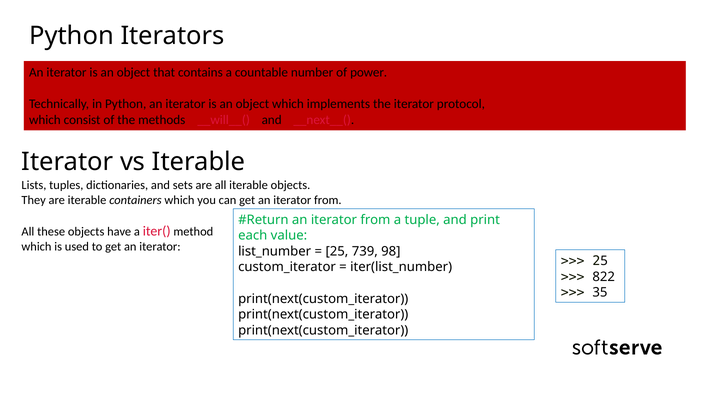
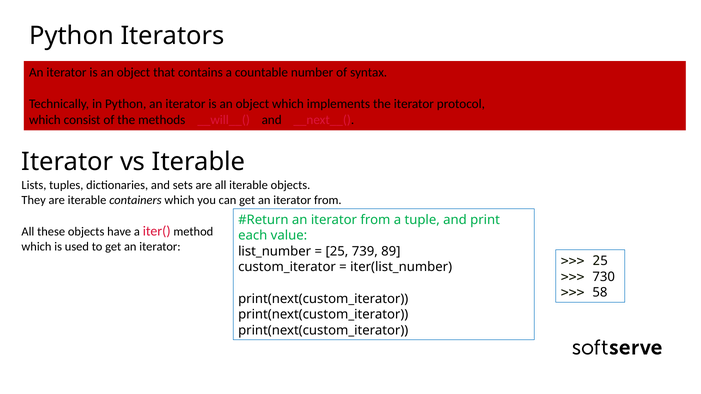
power: power -> syntax
98: 98 -> 89
822: 822 -> 730
35: 35 -> 58
